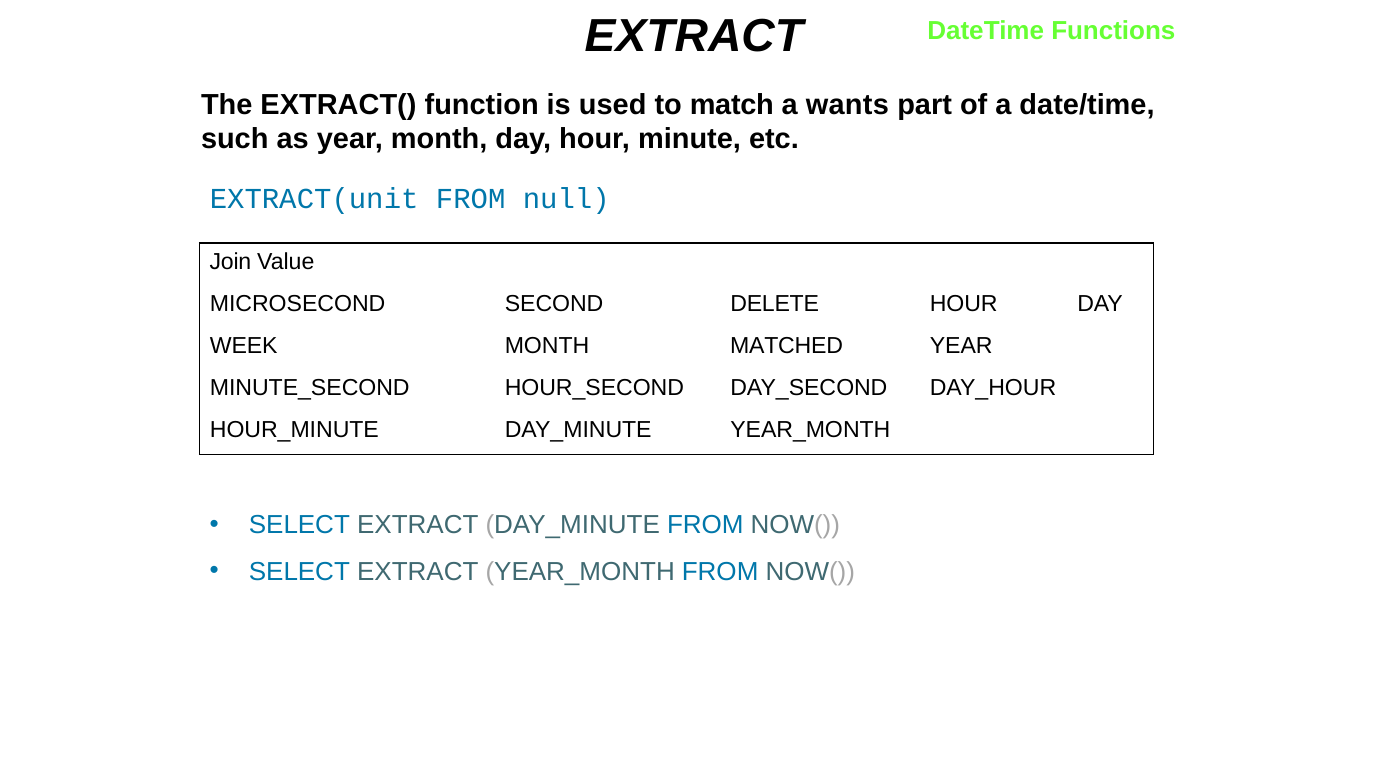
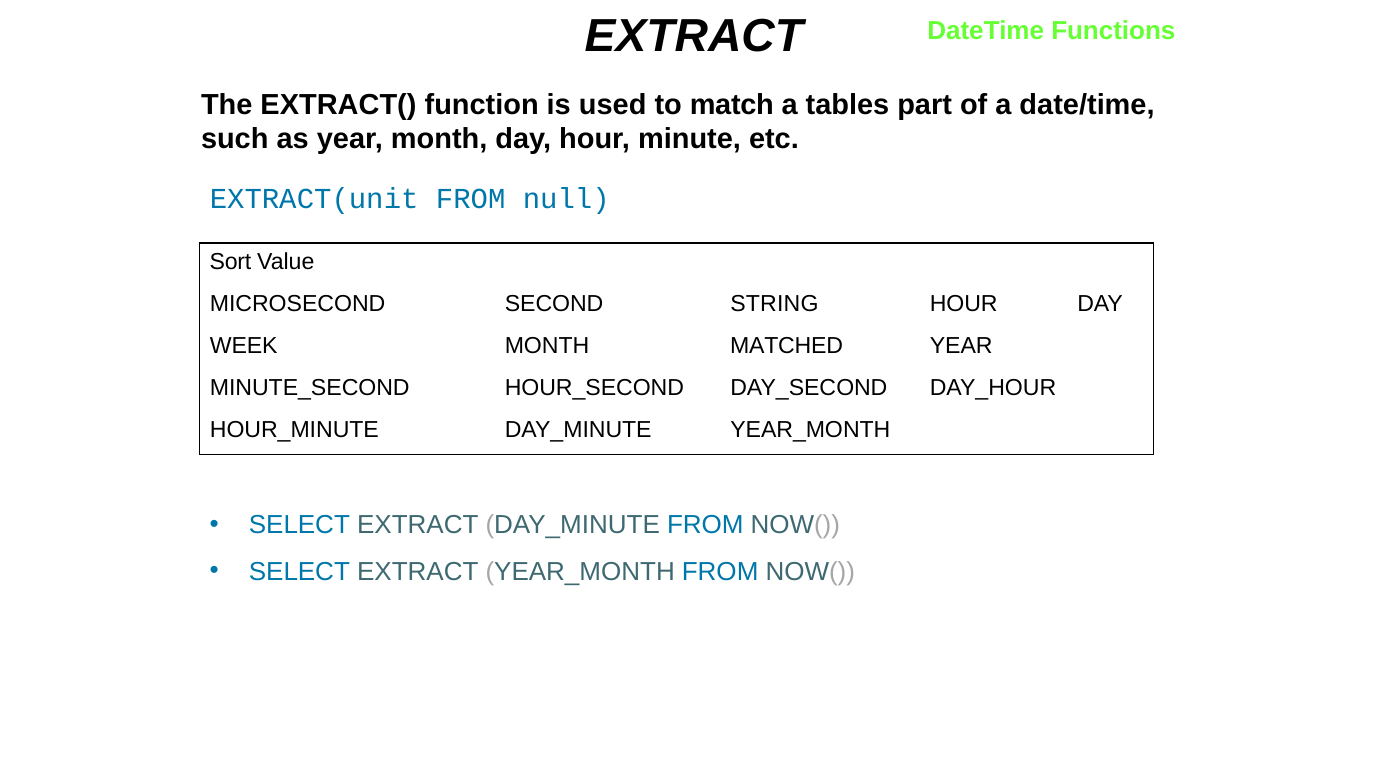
wants: wants -> tables
Join: Join -> Sort
DELETE: DELETE -> STRING
